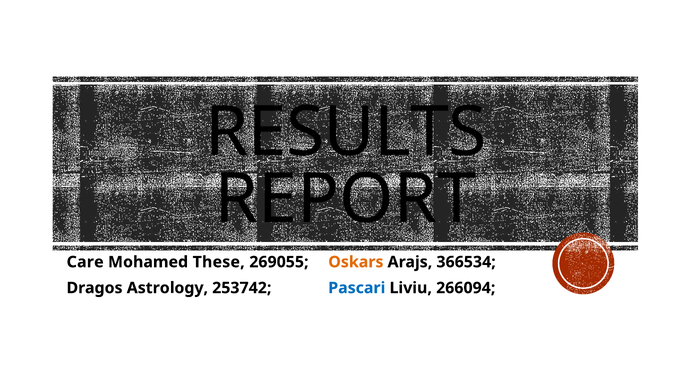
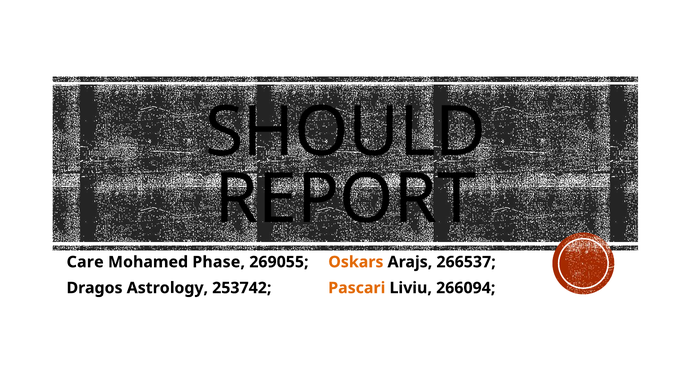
RESULTS: RESULTS -> SHOULD
These: These -> Phase
366534: 366534 -> 266537
Pascari colour: blue -> orange
